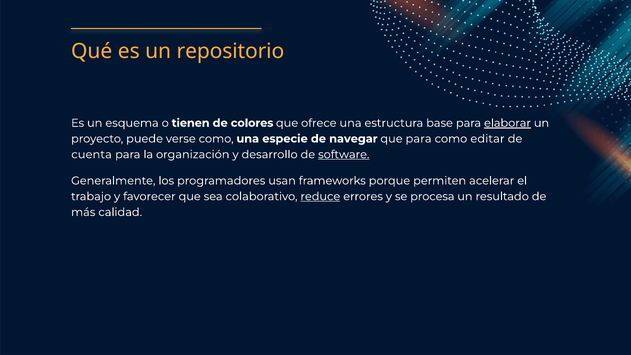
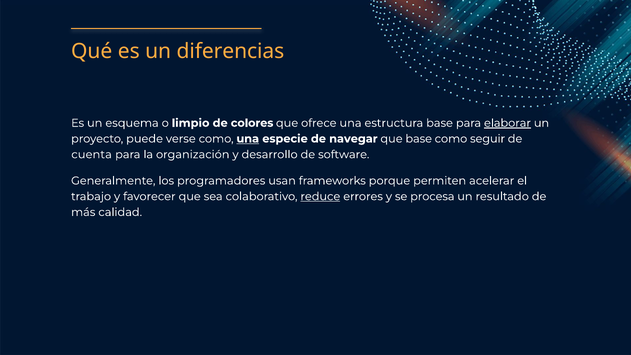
repositorio: repositorio -> diferencias
tienen: tienen -> limpio
una at (248, 139) underline: none -> present
que para: para -> base
editar: editar -> seguir
software underline: present -> none
